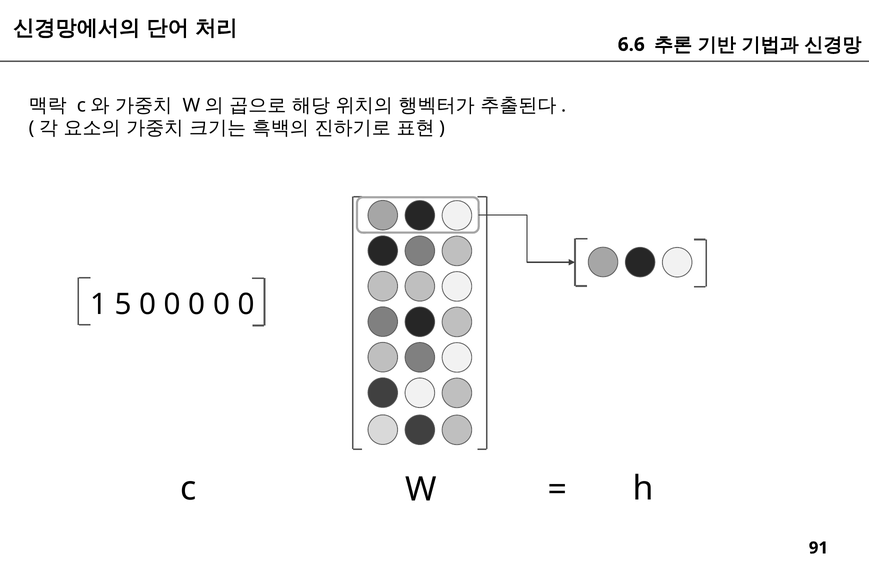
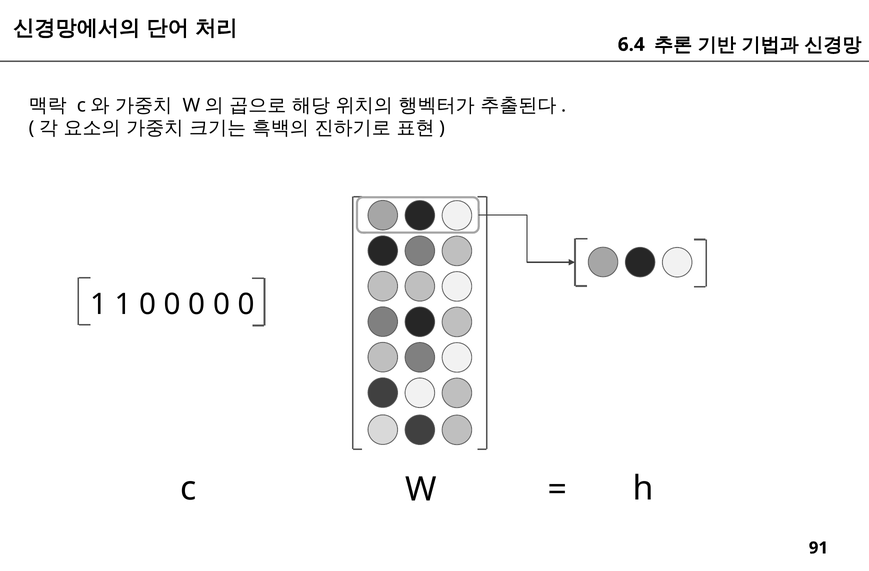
6.6: 6.6 -> 6.4
1 5: 5 -> 1
